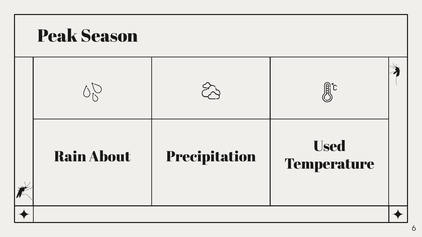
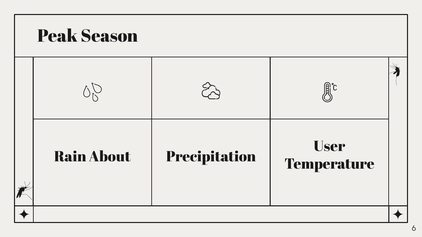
Used: Used -> User
